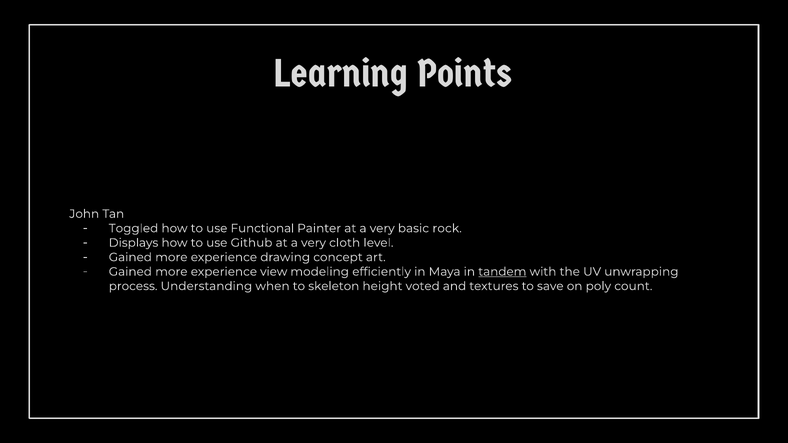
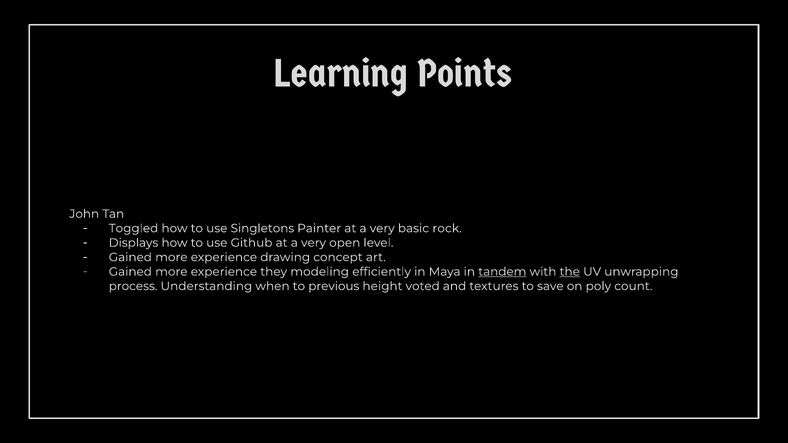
Functional: Functional -> Singletons
cloth: cloth -> open
view: view -> they
the underline: none -> present
skeleton: skeleton -> previous
